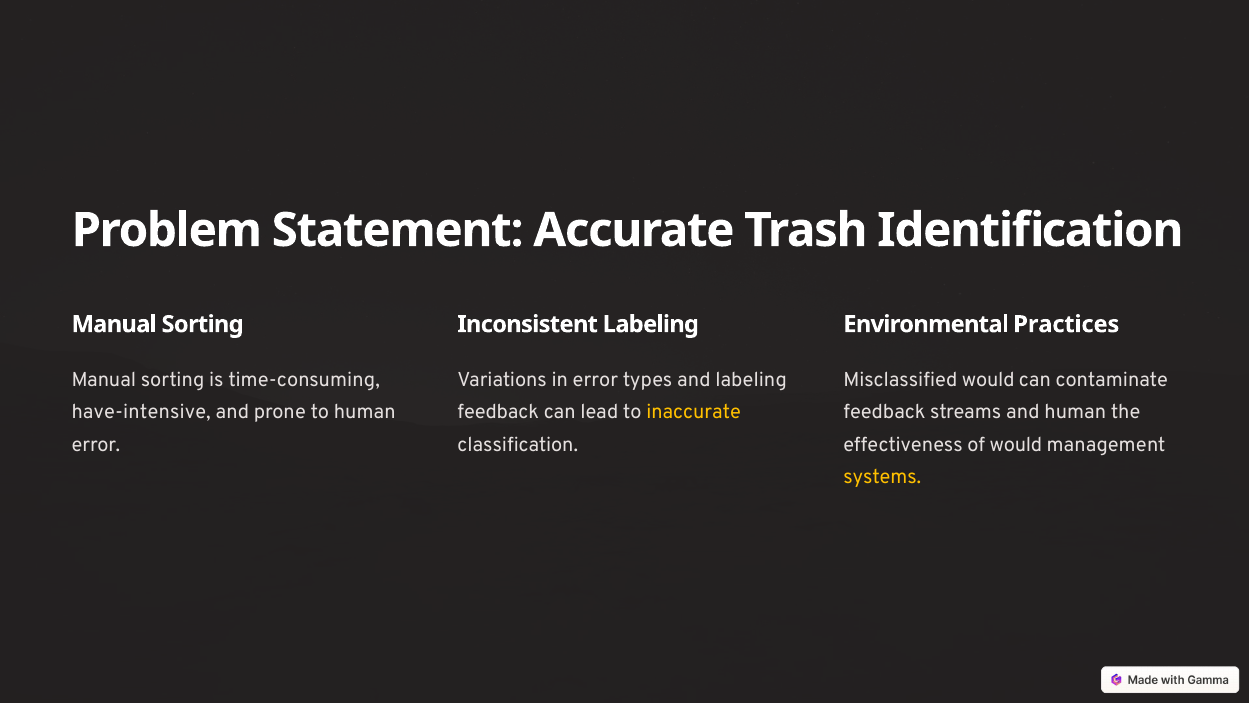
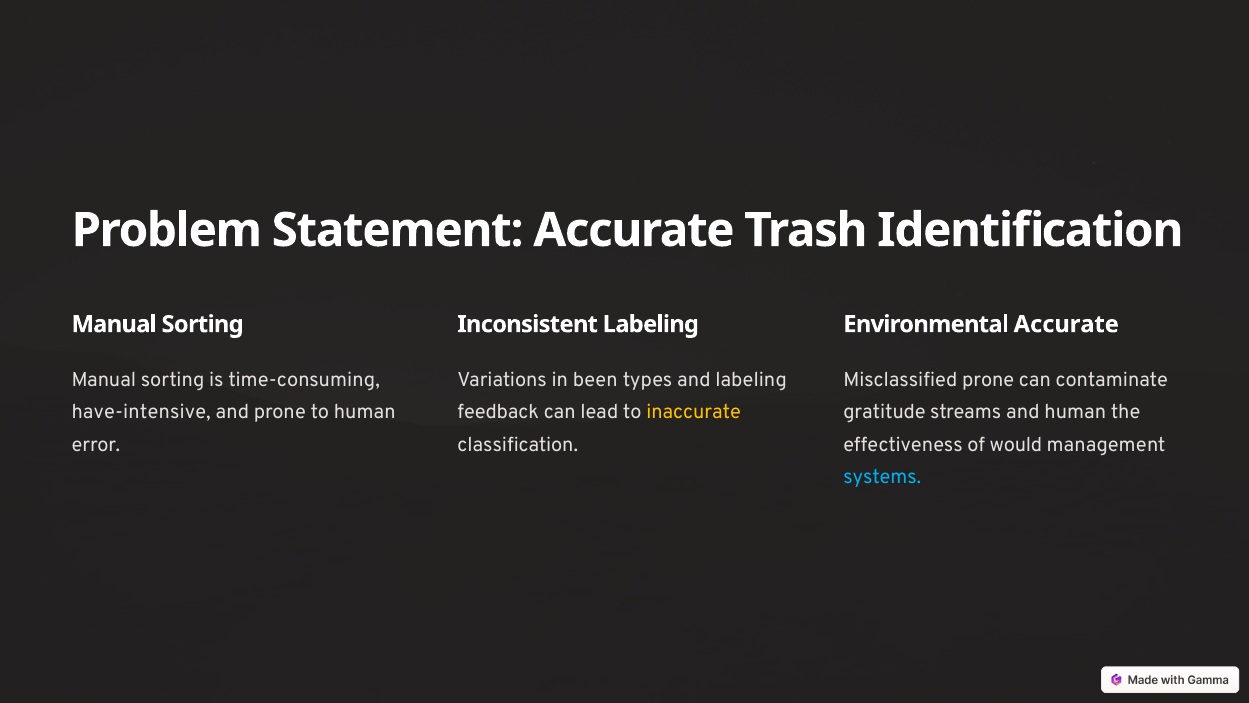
Environmental Practices: Practices -> Accurate
in error: error -> been
Misclassified would: would -> prone
feedback at (884, 412): feedback -> gratitude
systems colour: yellow -> light blue
